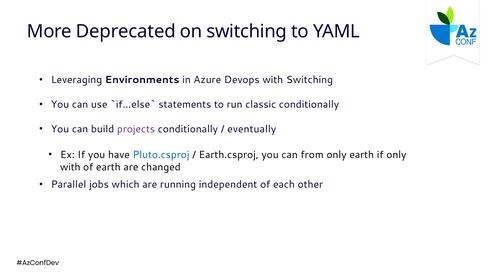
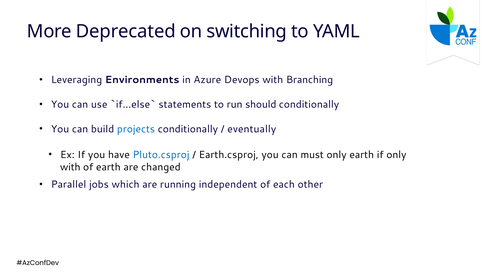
with Switching: Switching -> Branching
classic: classic -> should
projects colour: purple -> blue
from: from -> must
